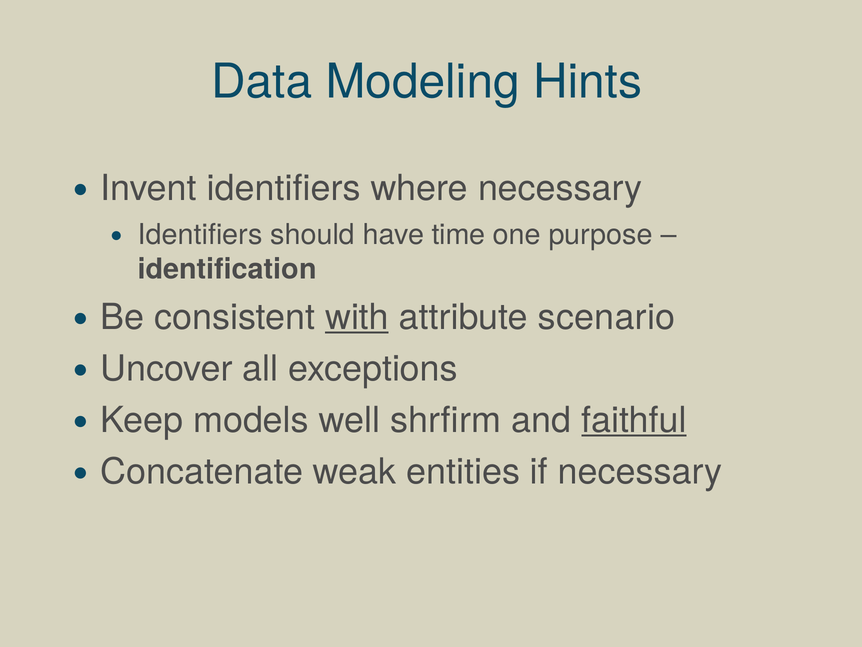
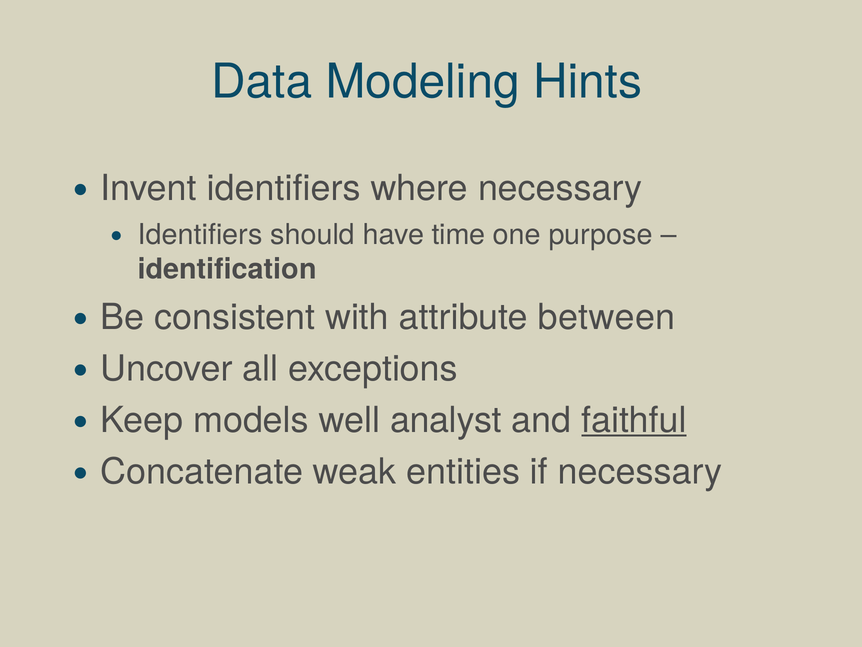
with underline: present -> none
scenario: scenario -> between
shrfirm: shrfirm -> analyst
